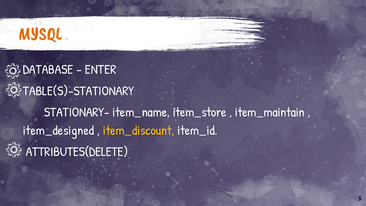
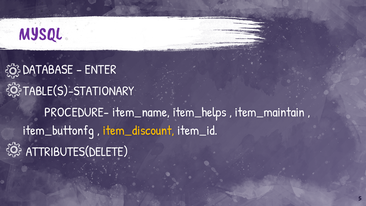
MYSQL colour: orange -> purple
STATIONARY-: STATIONARY- -> PROCEDURE-
item_store: item_store -> item_helps
item_designed: item_designed -> item_buttonfg
